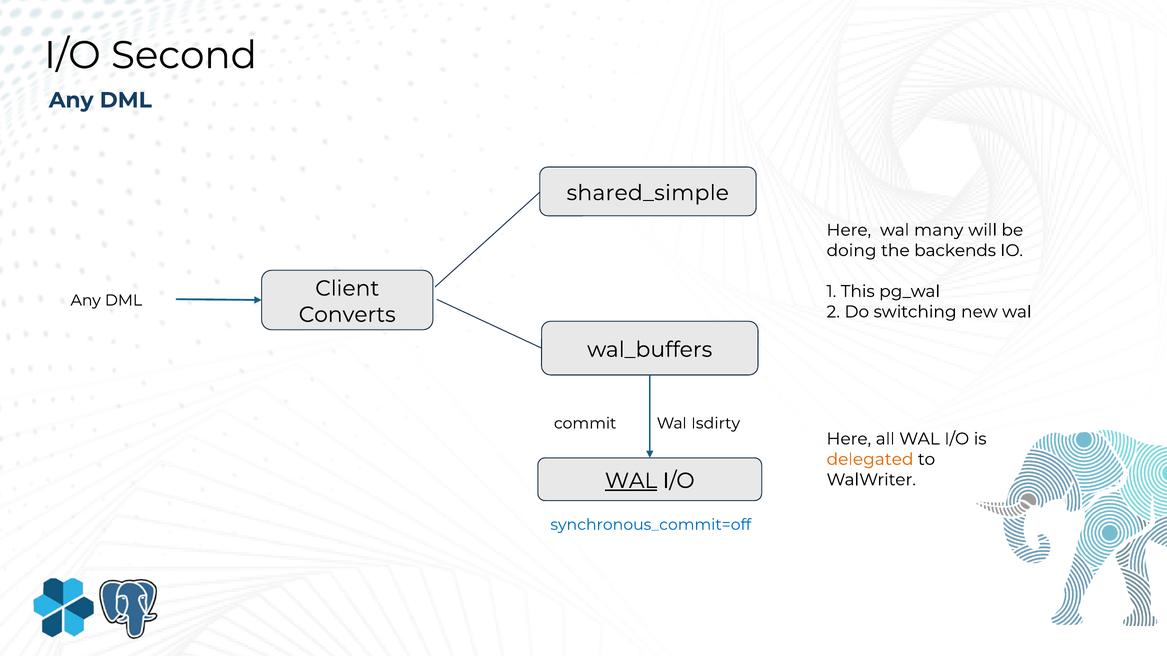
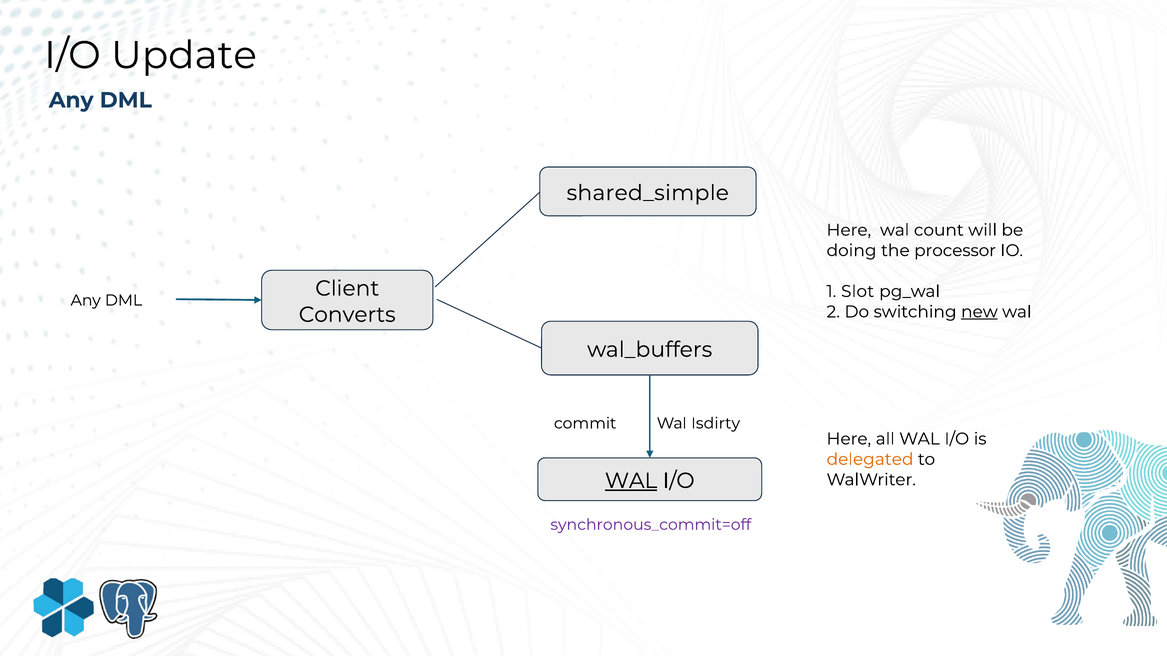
Second: Second -> Update
many: many -> count
backends: backends -> processor
This: This -> Slot
new underline: none -> present
synchronous_commit=off colour: blue -> purple
